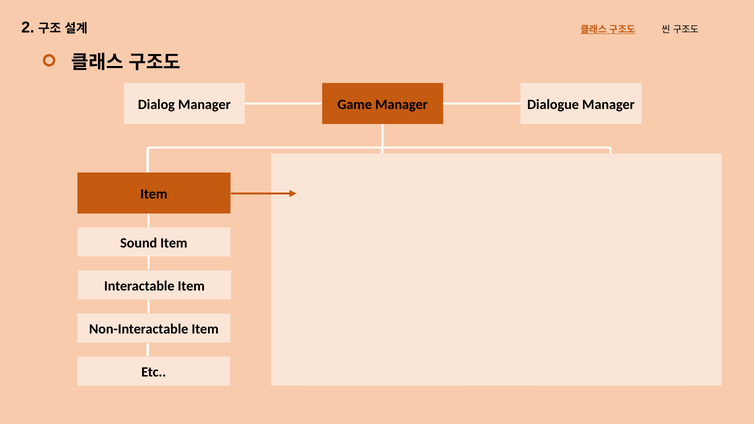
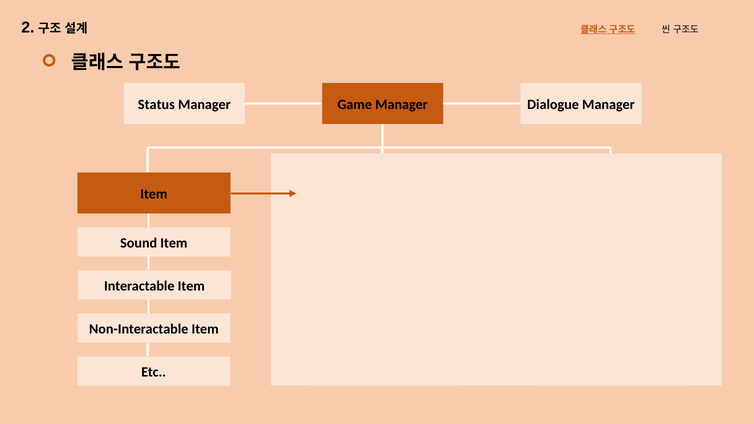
Dialog at (156, 104): Dialog -> Status
